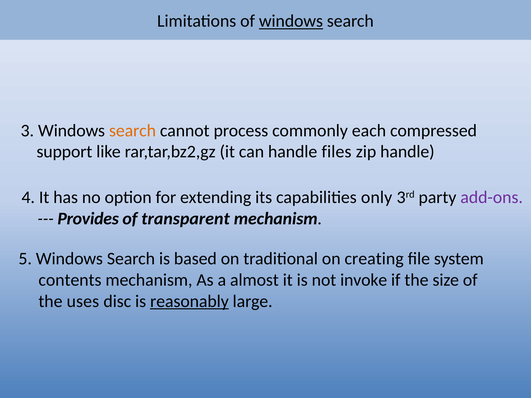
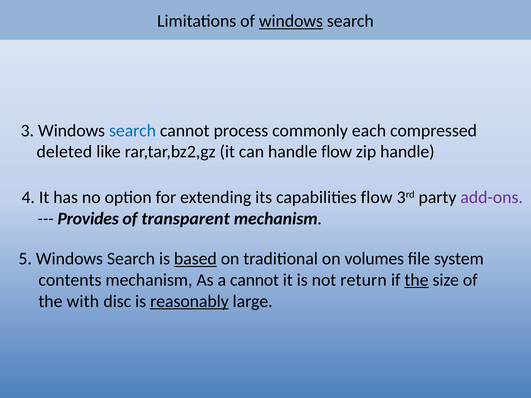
search at (133, 131) colour: orange -> blue
support: support -> deleted
handle files: files -> flow
capabilities only: only -> flow
based underline: none -> present
creating: creating -> volumes
a almost: almost -> cannot
invoke: invoke -> return
the at (416, 280) underline: none -> present
uses: uses -> with
